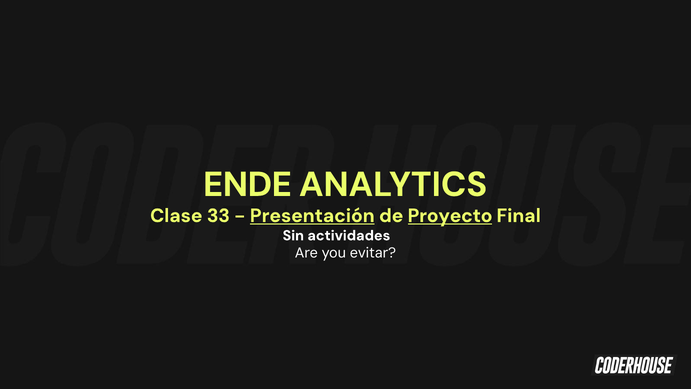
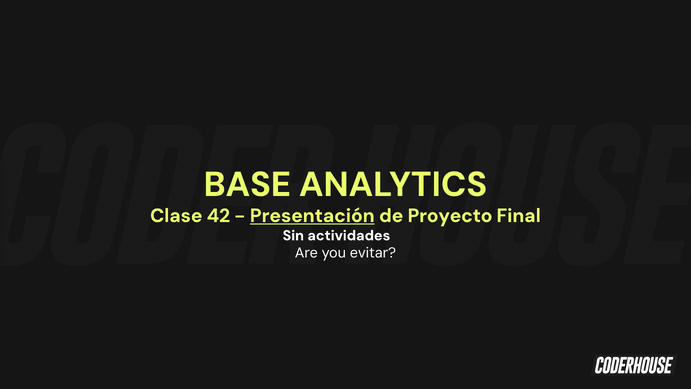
ENDE: ENDE -> BASE
33: 33 -> 42
Proyecto underline: present -> none
